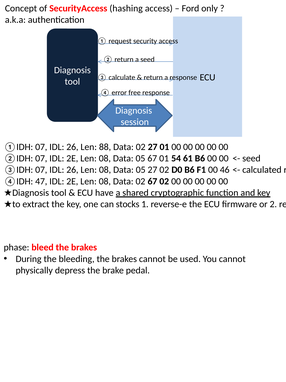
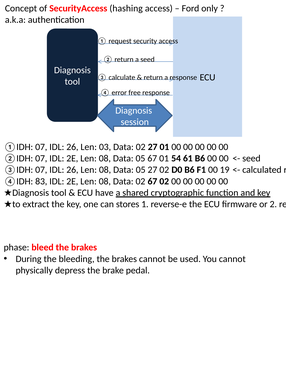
88: 88 -> 03
46: 46 -> 19
47: 47 -> 83
stocks: stocks -> stores
